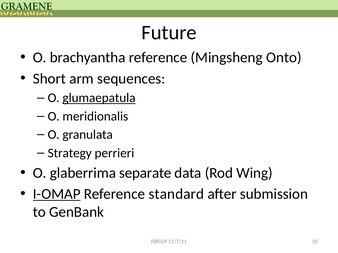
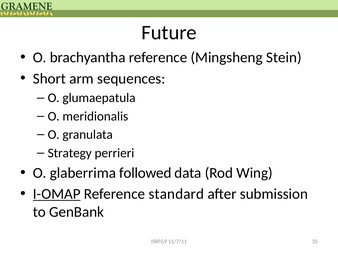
Onto: Onto -> Stein
glumaepatula underline: present -> none
separate: separate -> followed
